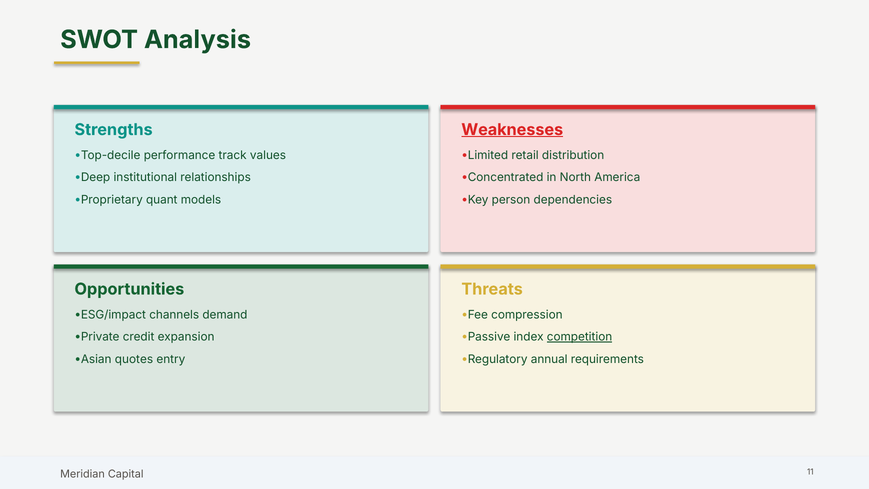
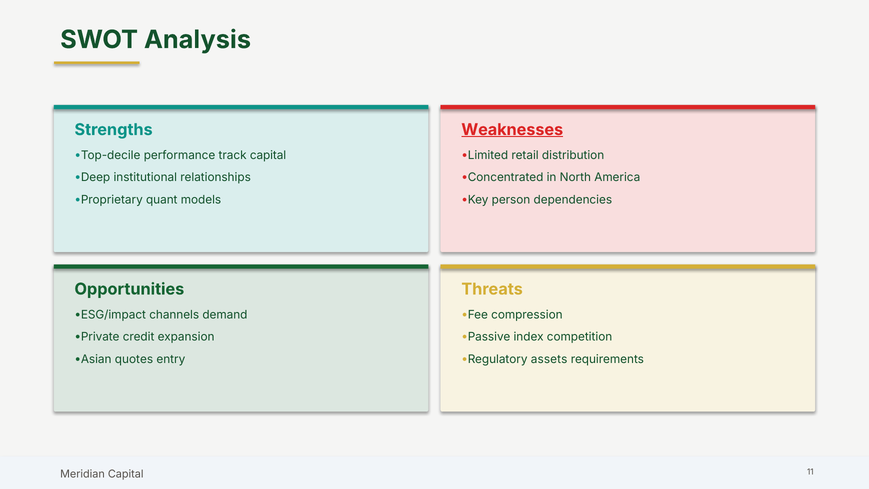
track values: values -> capital
competition underline: present -> none
annual: annual -> assets
